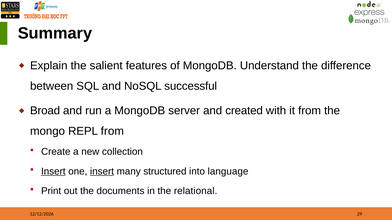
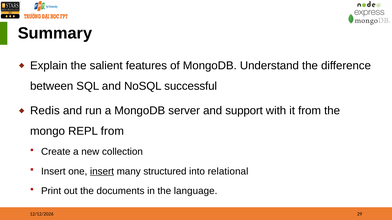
Broad: Broad -> Redis
created: created -> support
Insert at (53, 172) underline: present -> none
language: language -> relational
relational: relational -> language
